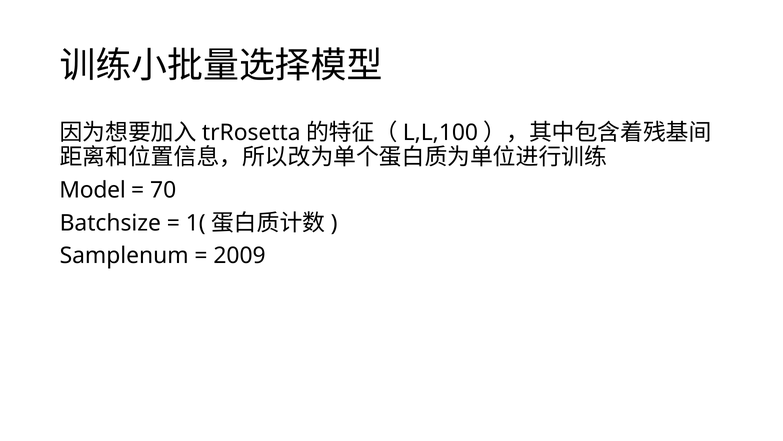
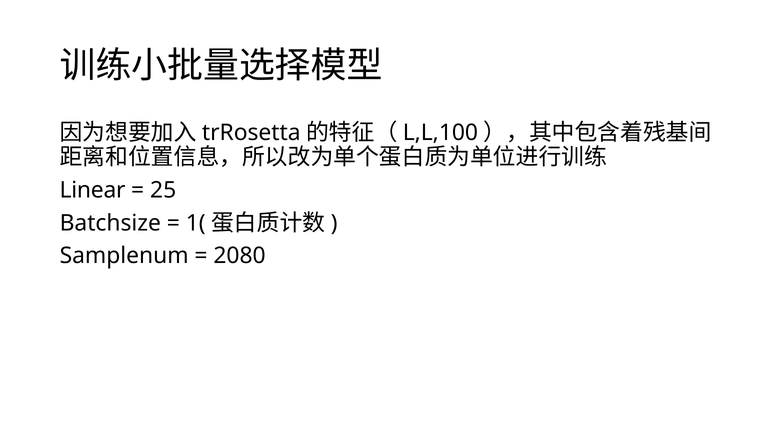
Model: Model -> Linear
70: 70 -> 25
2009: 2009 -> 2080
